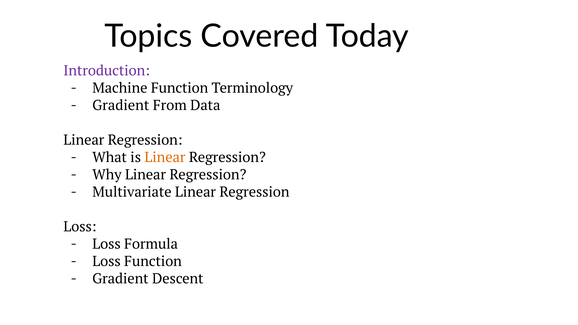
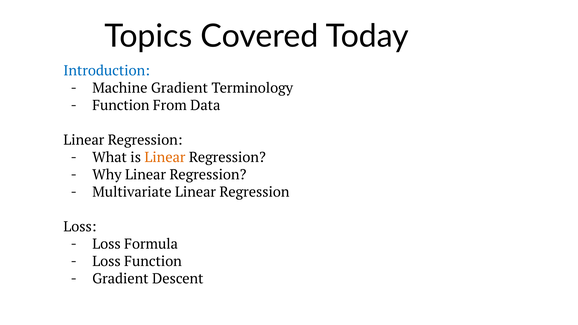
Introduction colour: purple -> blue
Machine Function: Function -> Gradient
Gradient at (121, 105): Gradient -> Function
